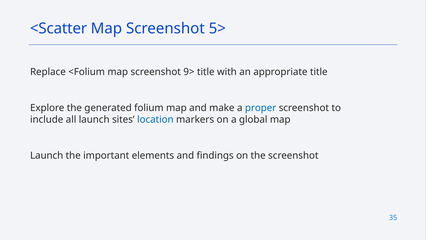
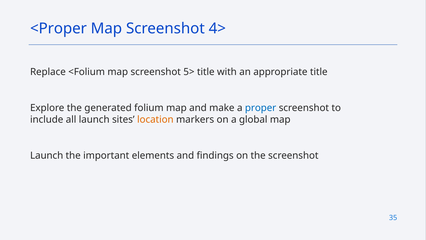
<Scatter: <Scatter -> <Proper
5>: 5> -> 4>
9>: 9> -> 5>
location colour: blue -> orange
